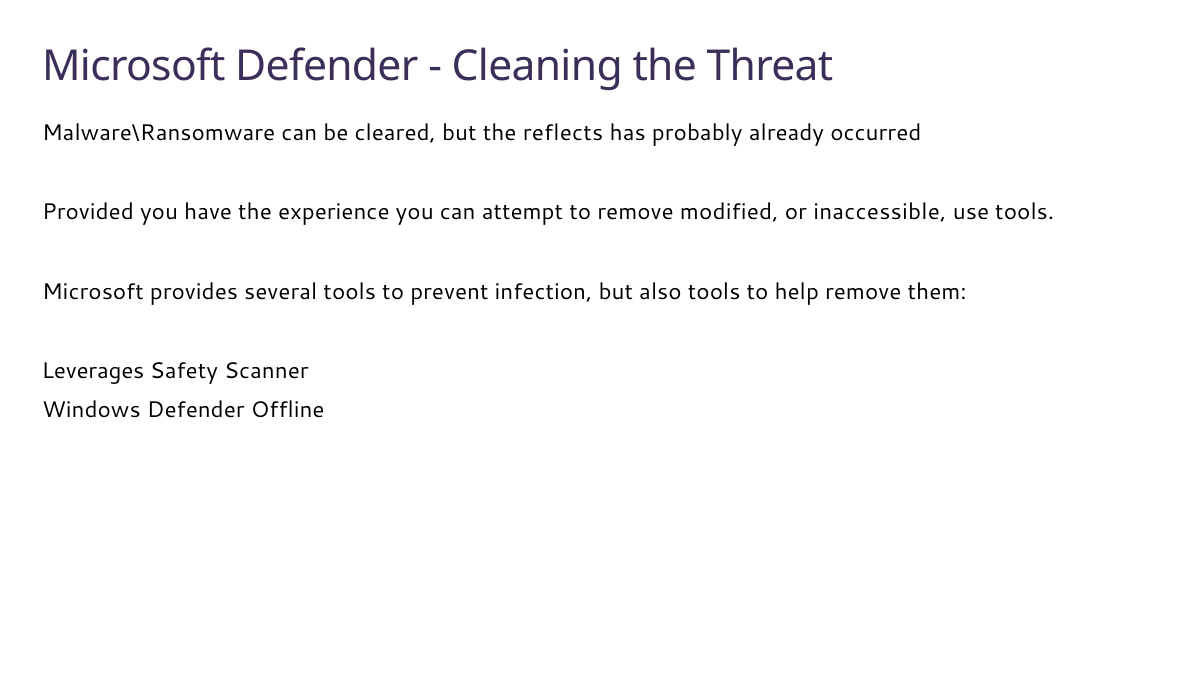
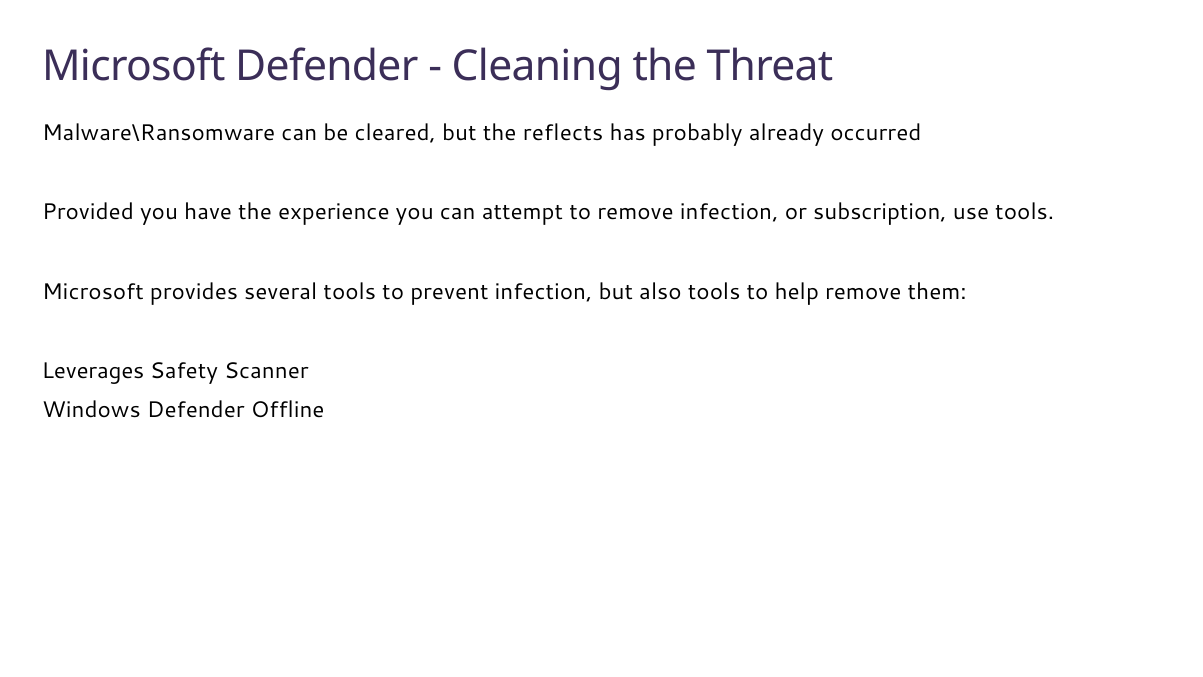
remove modified: modified -> infection
inaccessible: inaccessible -> subscription
